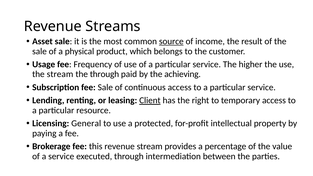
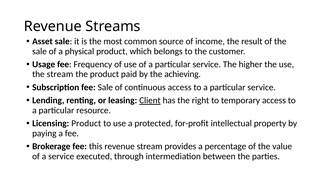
source underline: present -> none
the through: through -> product
Licensing General: General -> Product
